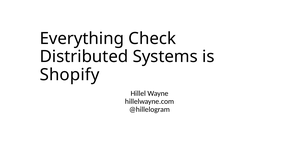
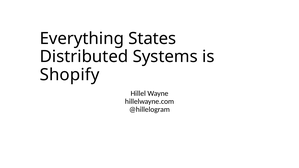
Check: Check -> States
